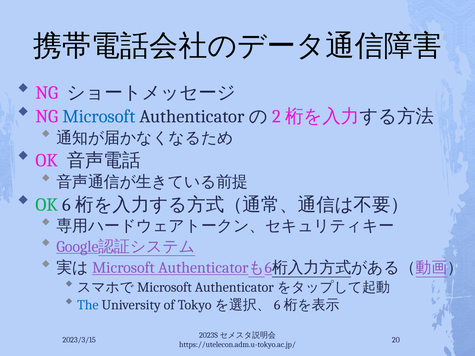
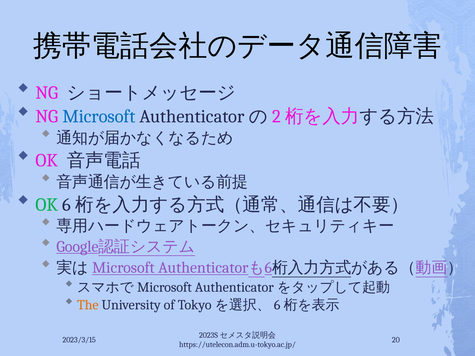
The colour: blue -> orange
